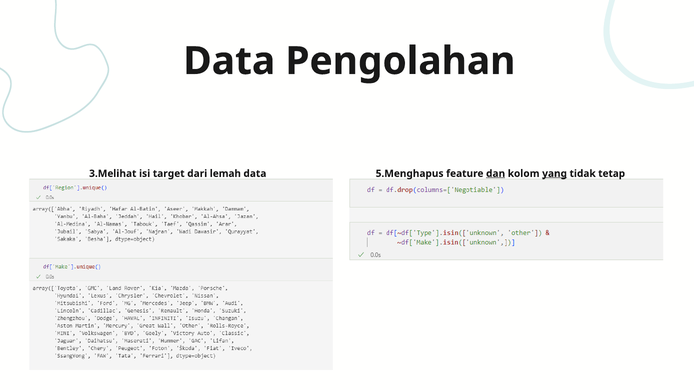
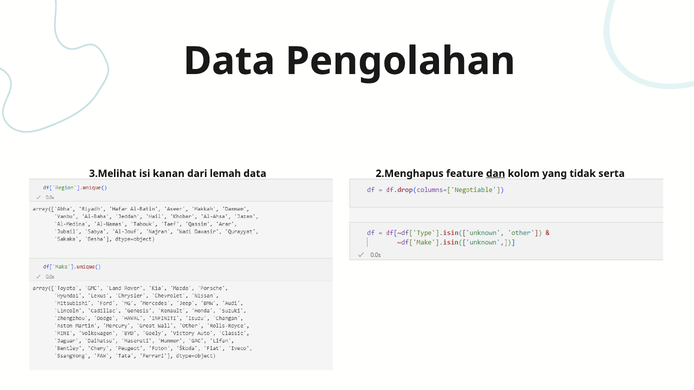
target: target -> kanan
5.Menghapus: 5.Menghapus -> 2.Menghapus
yang underline: present -> none
tetap: tetap -> serta
